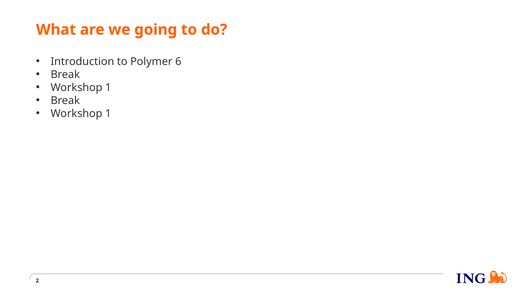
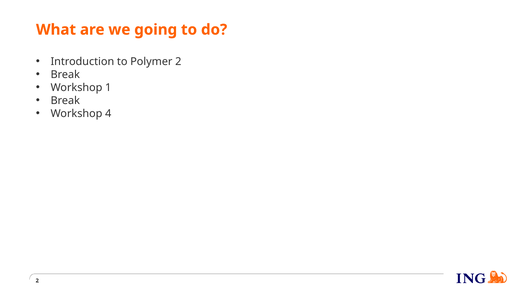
Polymer 6: 6 -> 2
1 at (108, 114): 1 -> 4
